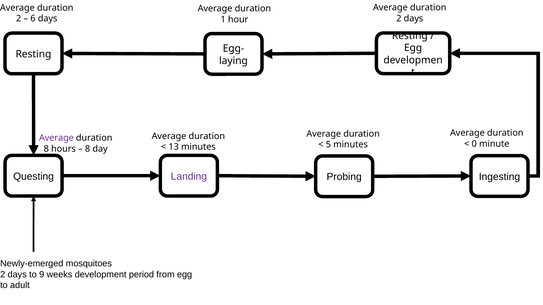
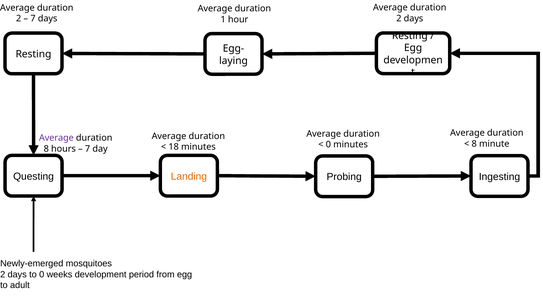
6 at (33, 19): 6 -> 7
0 at (474, 144): 0 -> 8
5 at (328, 145): 5 -> 0
13: 13 -> 18
8 at (88, 149): 8 -> 7
Landing colour: purple -> orange
to 9: 9 -> 0
